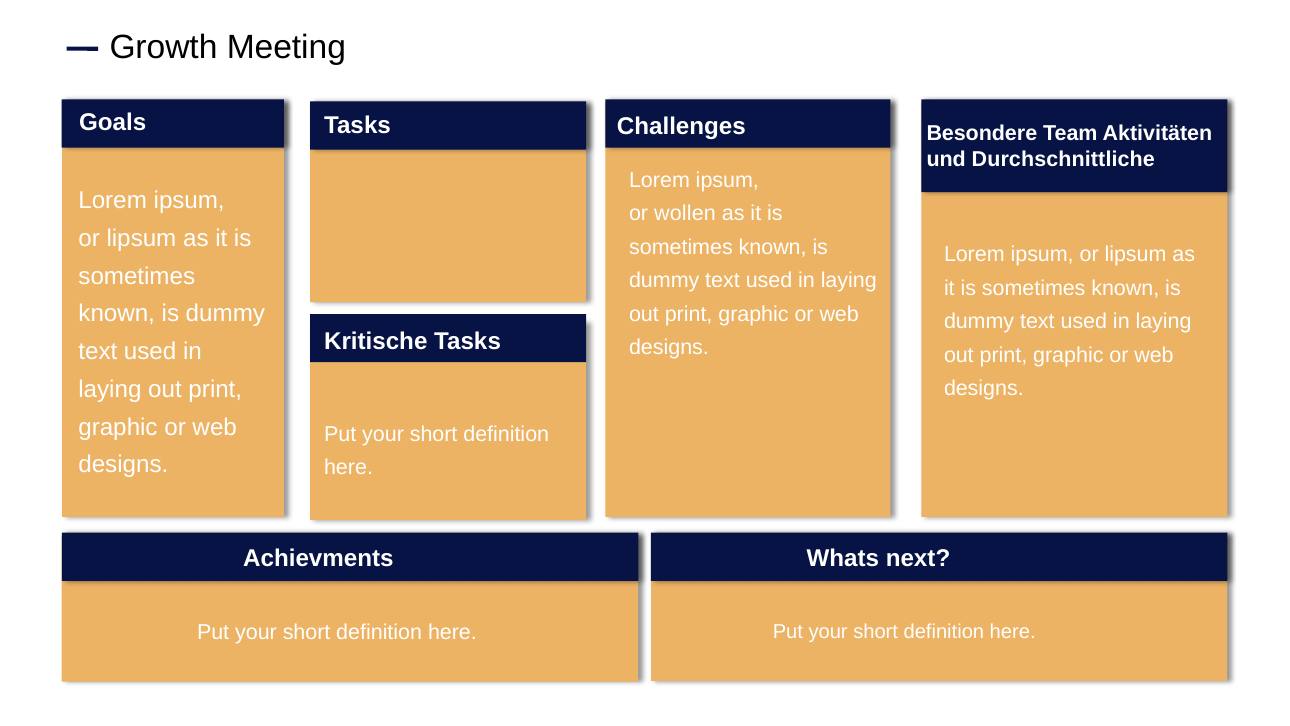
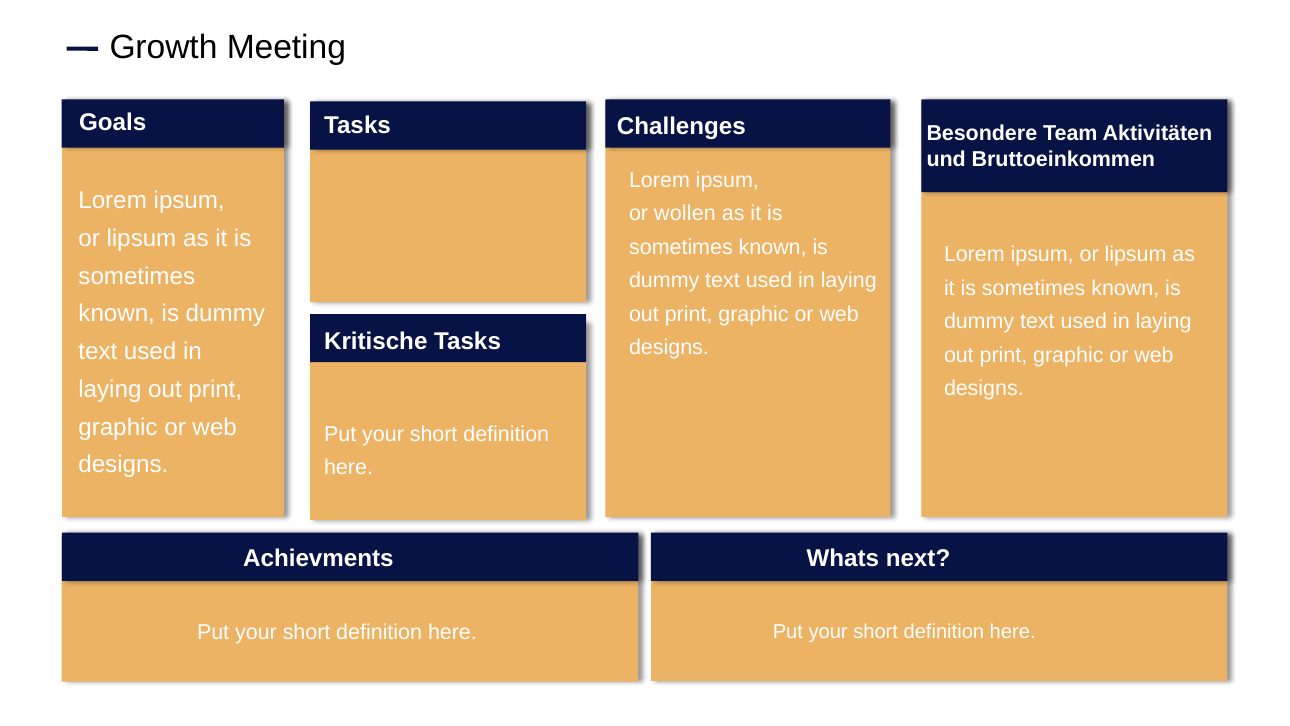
Durchschnittliche: Durchschnittliche -> Bruttoeinkommen
